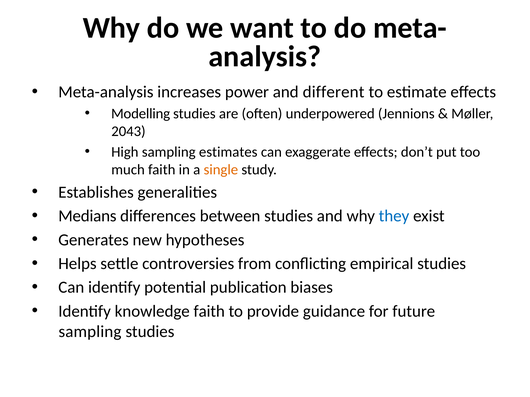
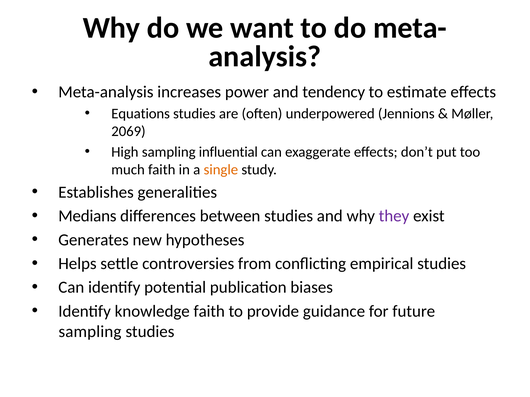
different: different -> tendency
Modelling: Modelling -> Equations
2043: 2043 -> 2069
estimates: estimates -> influential
they colour: blue -> purple
